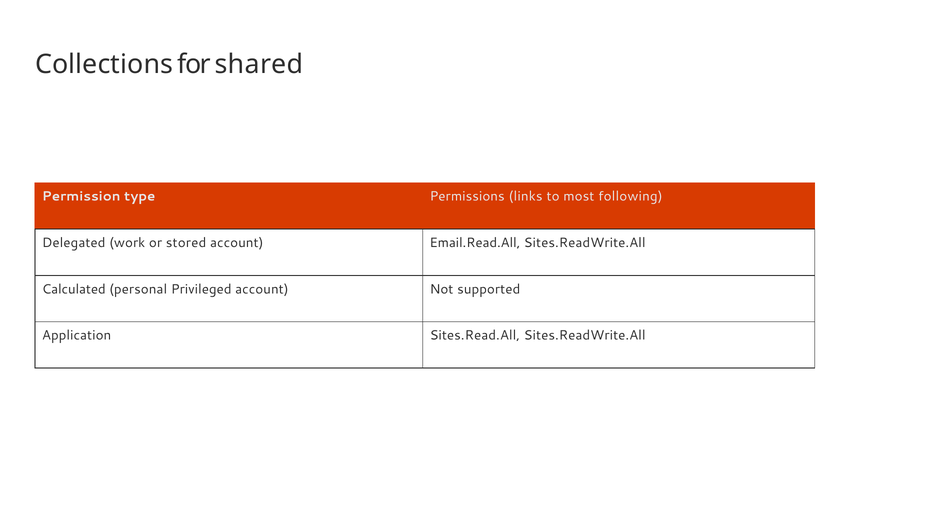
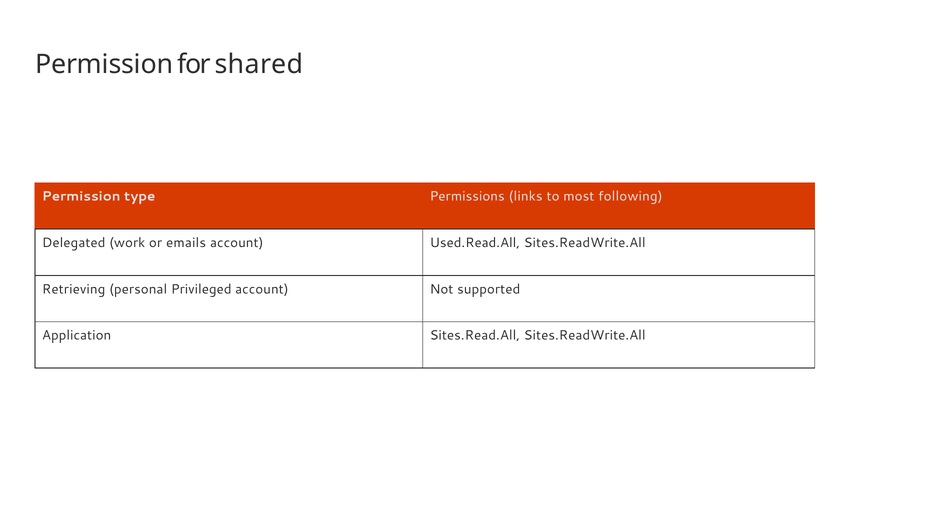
Collections at (104, 64): Collections -> Permission
stored: stored -> emails
Email.Read.All: Email.Read.All -> Used.Read.All
Calculated: Calculated -> Retrieving
